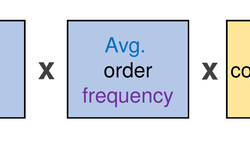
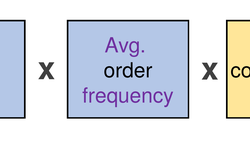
Avg at (125, 45) colour: blue -> purple
